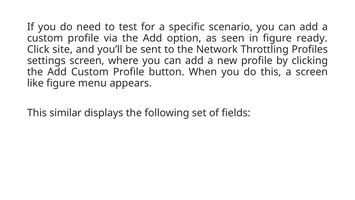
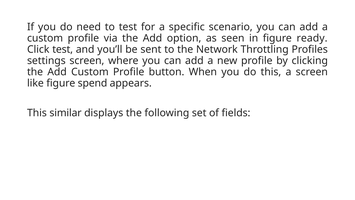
Click site: site -> test
menu: menu -> spend
